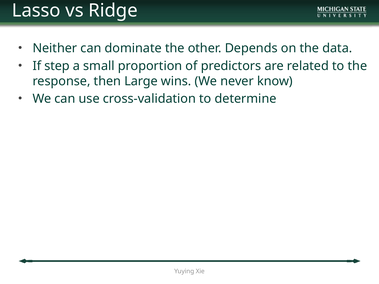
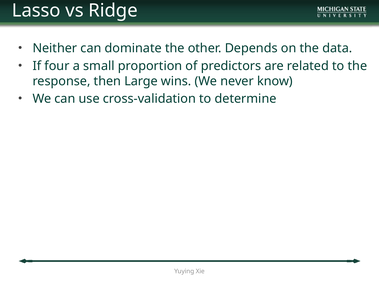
step: step -> four
